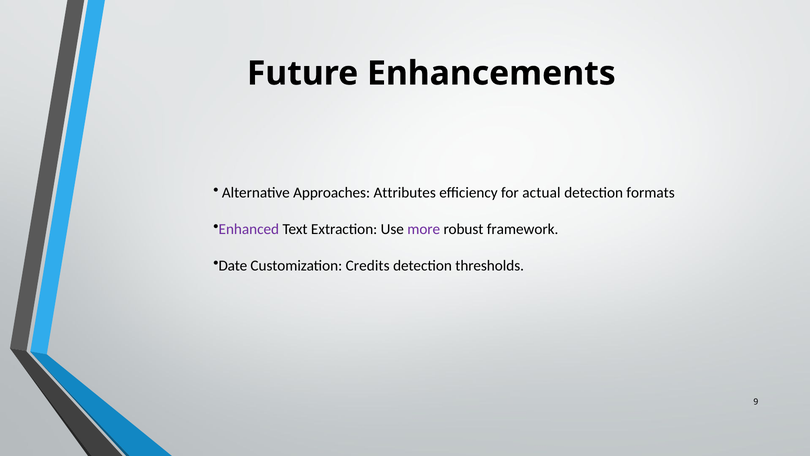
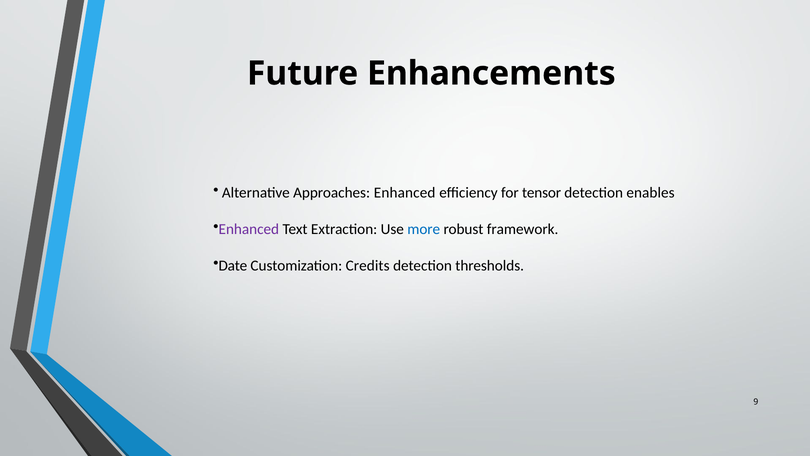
Approaches Attributes: Attributes -> Enhanced
actual: actual -> tensor
formats: formats -> enables
more colour: purple -> blue
